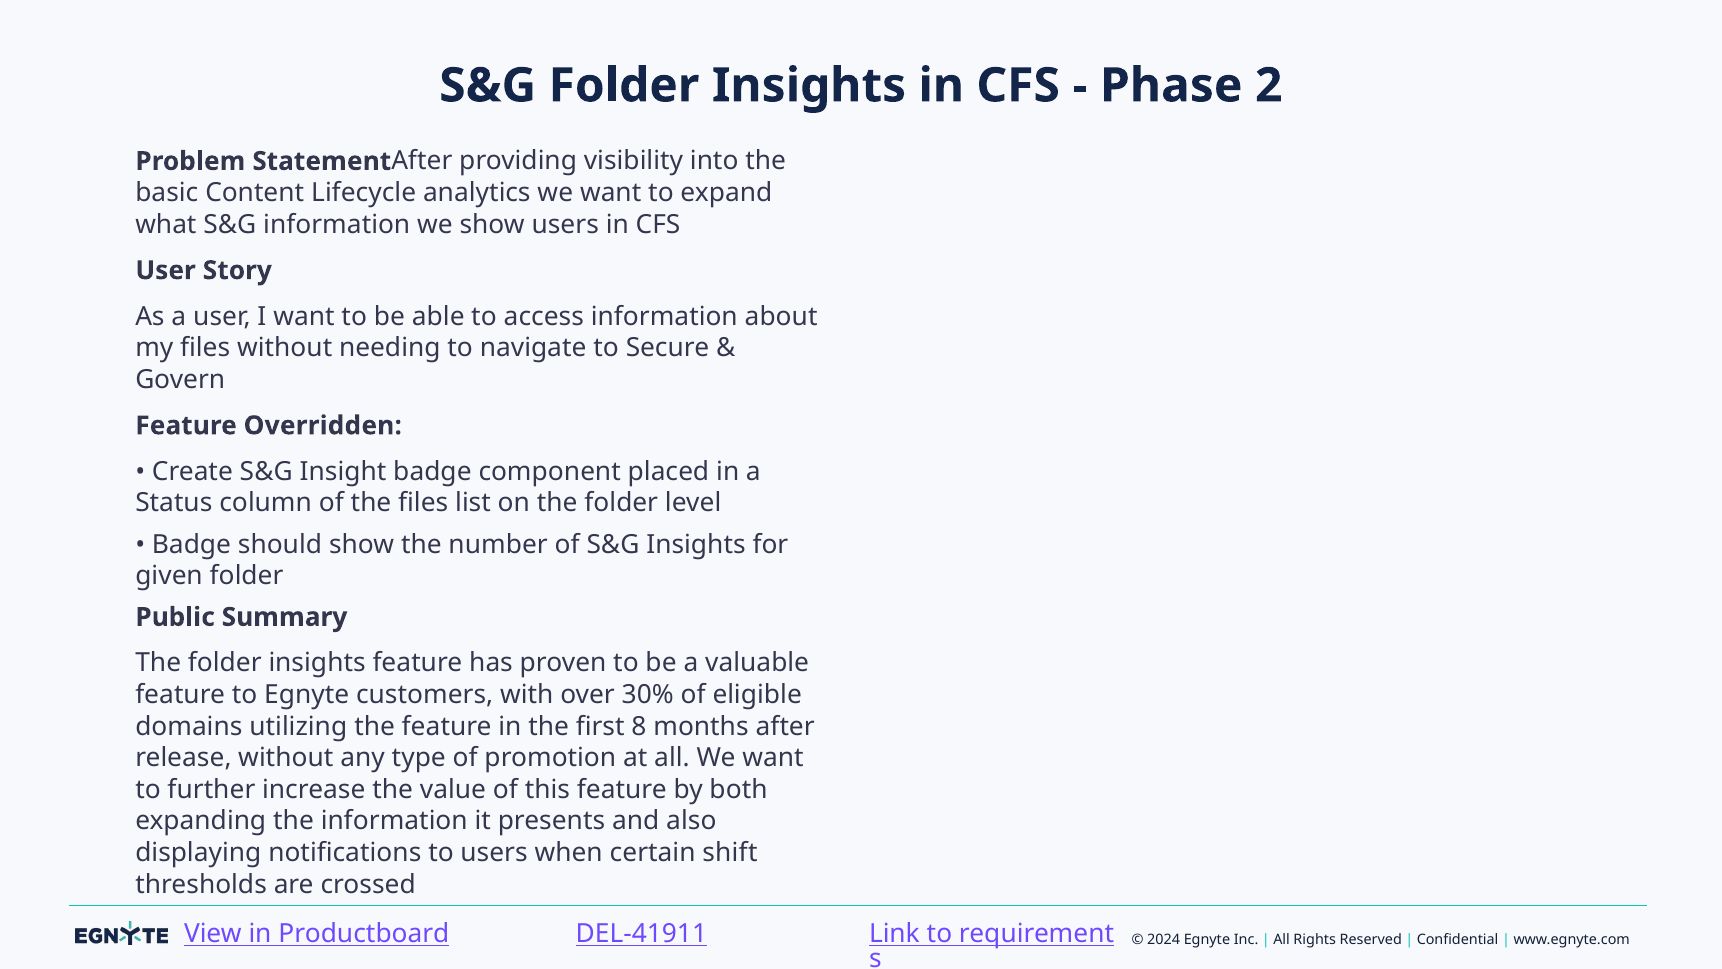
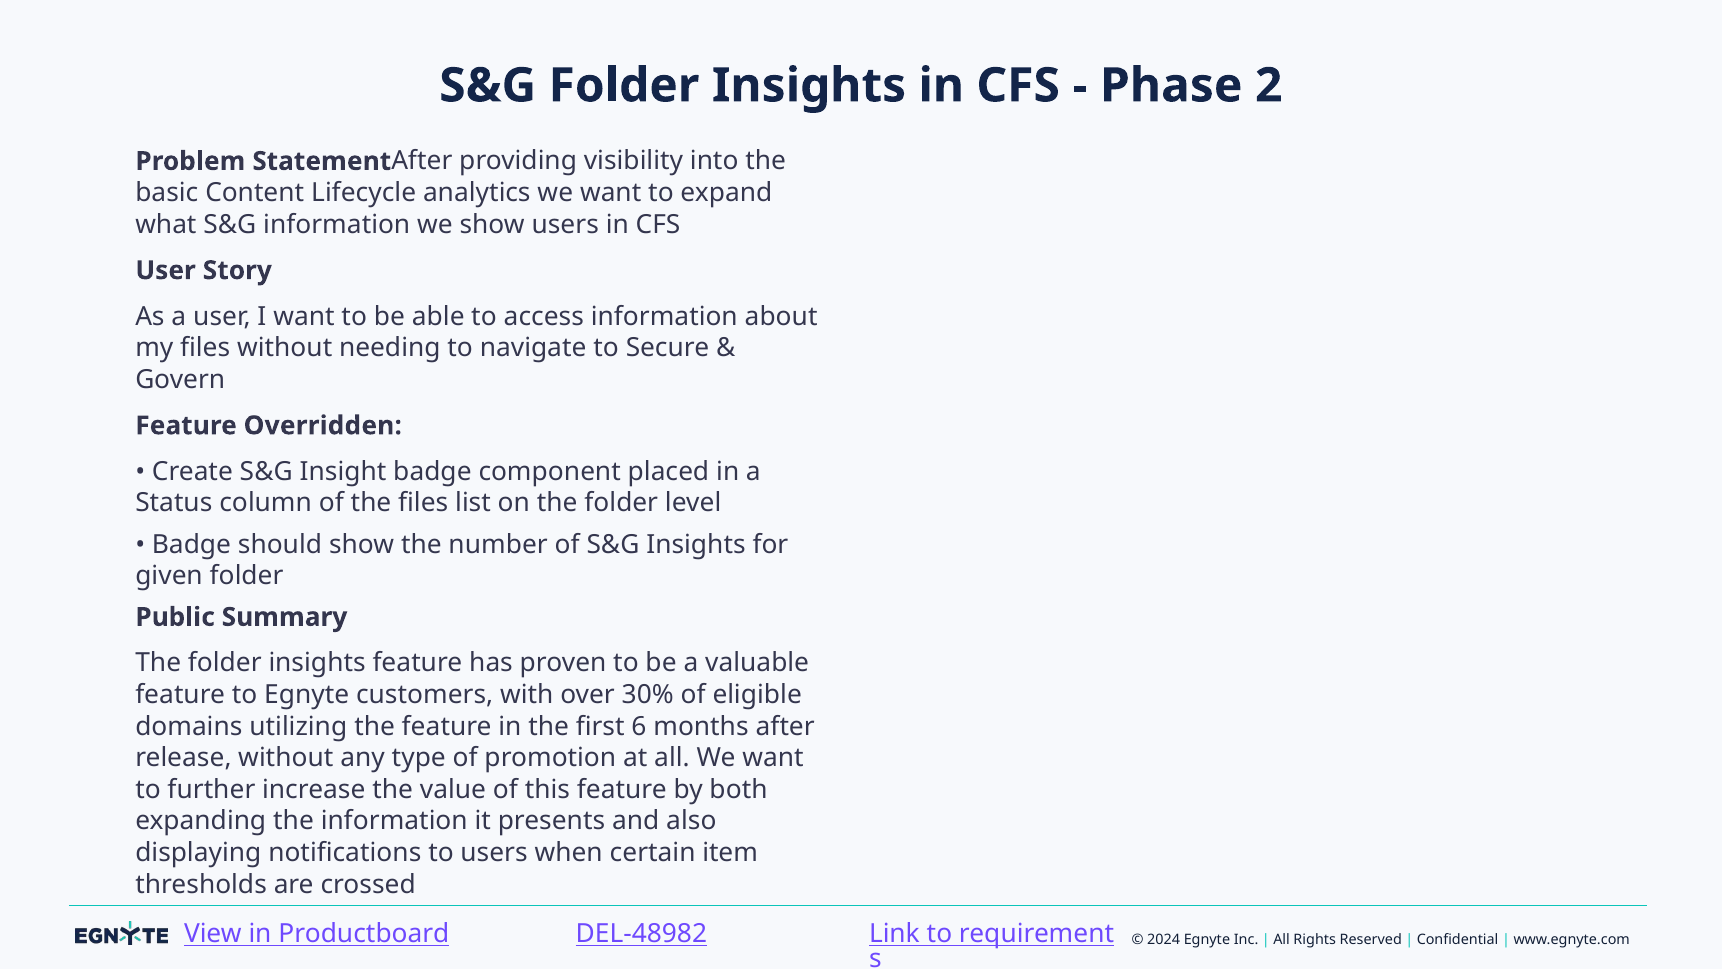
8: 8 -> 6
shift: shift -> item
DEL-41911: DEL-41911 -> DEL-48982
